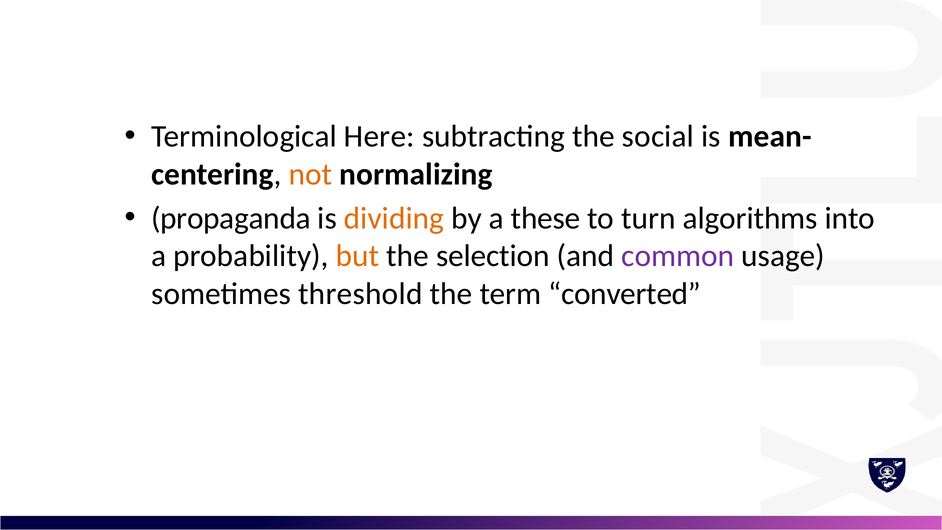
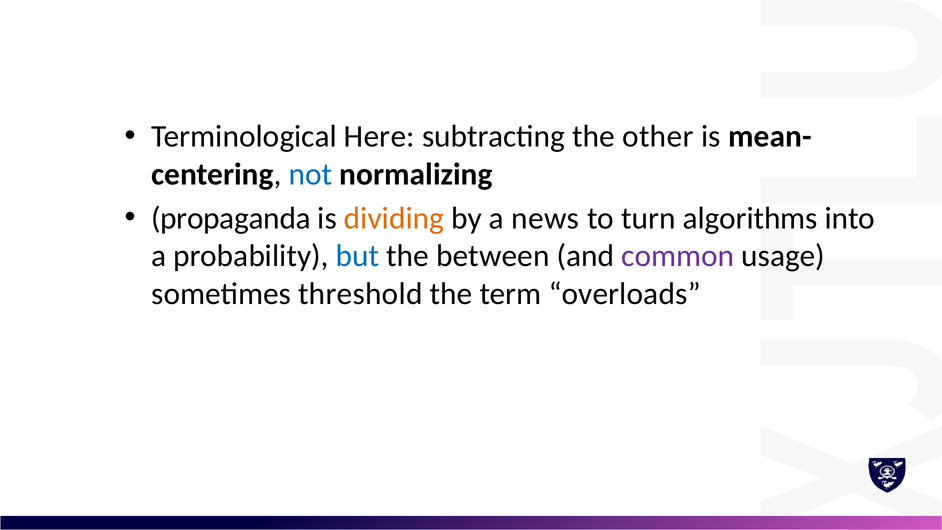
social: social -> other
not colour: orange -> blue
these: these -> news
but colour: orange -> blue
selection: selection -> between
converted: converted -> overloads
